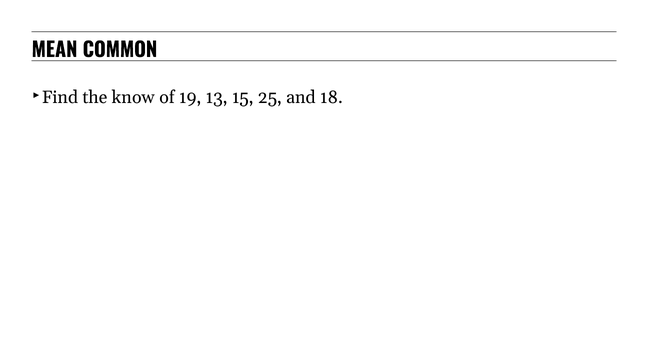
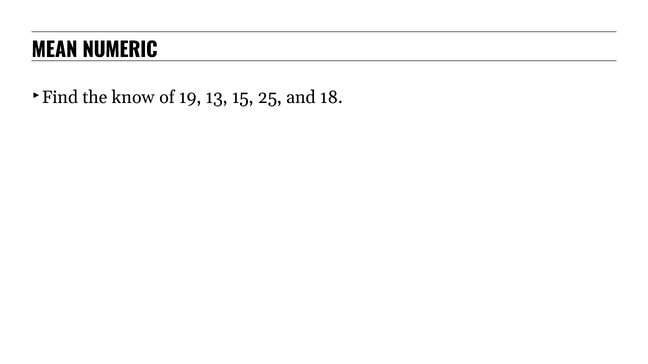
COMMON: COMMON -> NUMERIC
